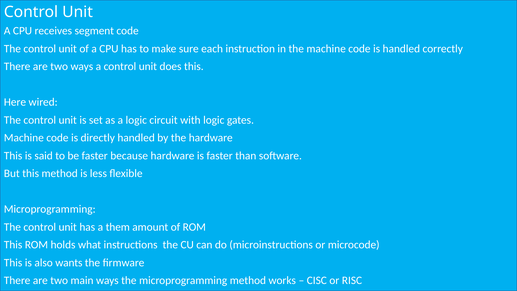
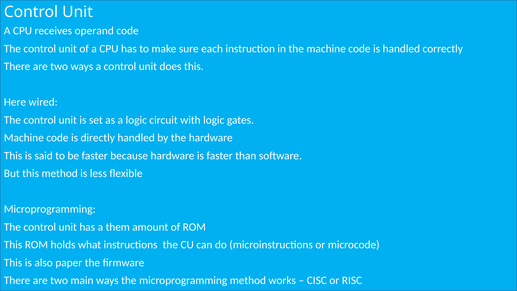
segment: segment -> operand
wants: wants -> paper
